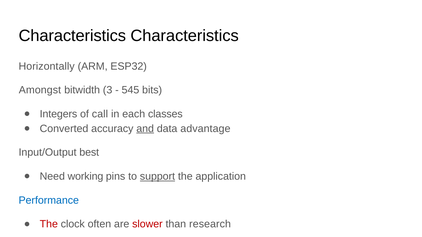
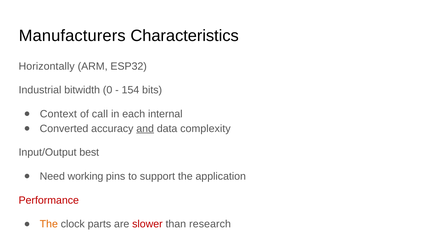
Characteristics at (72, 36): Characteristics -> Manufacturers
Amongst: Amongst -> Industrial
3: 3 -> 0
545: 545 -> 154
Integers: Integers -> Context
classes: classes -> internal
advantage: advantage -> complexity
support underline: present -> none
Performance colour: blue -> red
The at (49, 224) colour: red -> orange
often: often -> parts
